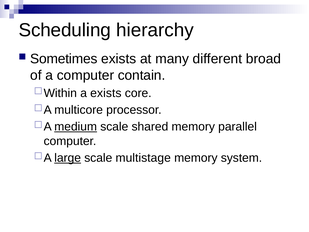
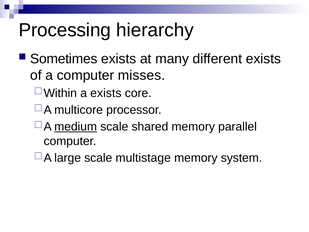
Scheduling: Scheduling -> Processing
different broad: broad -> exists
contain: contain -> misses
large underline: present -> none
